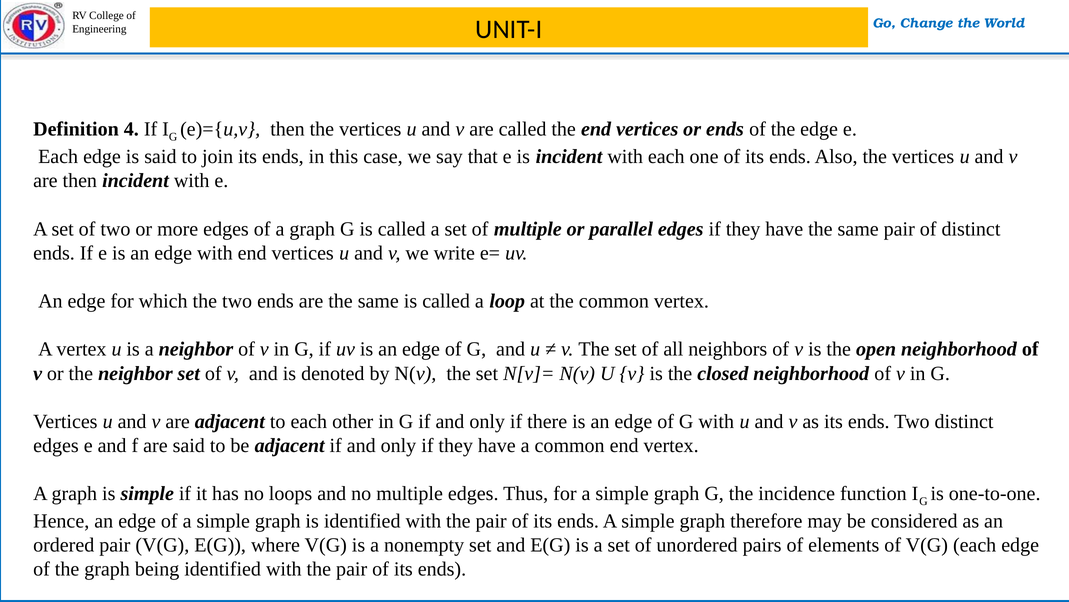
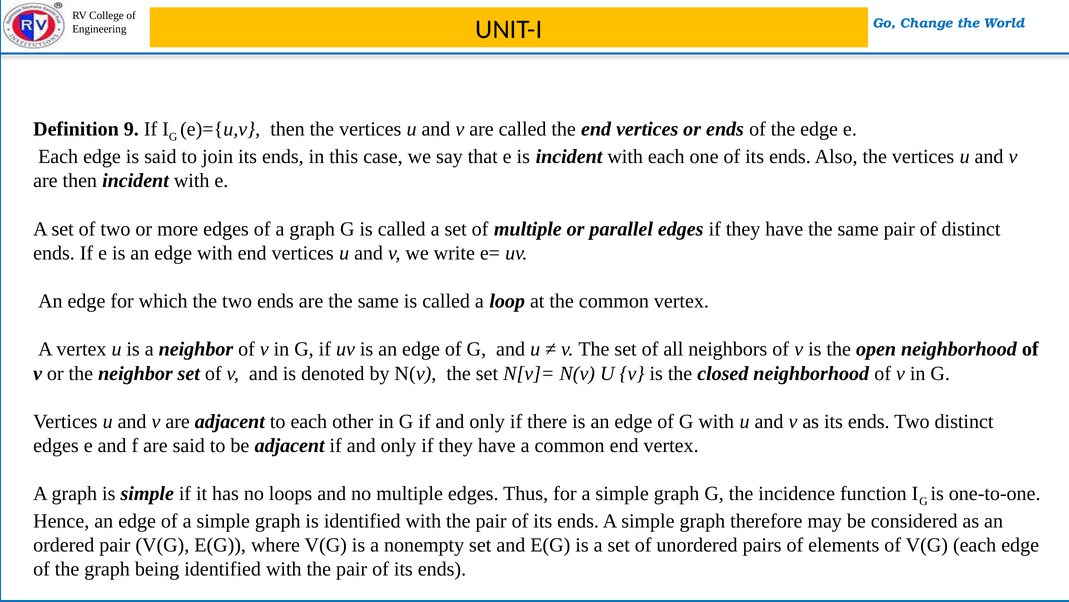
4: 4 -> 9
